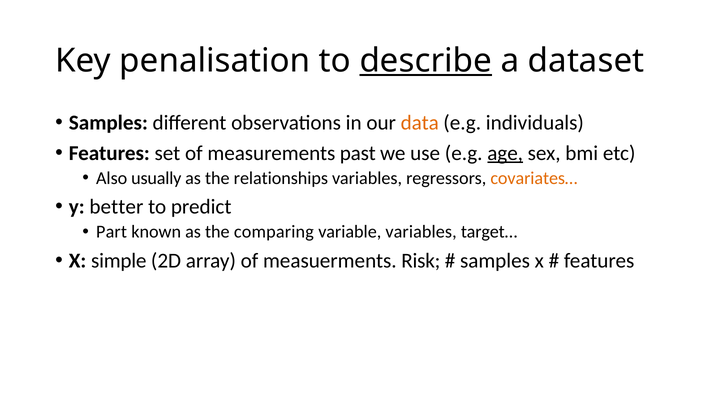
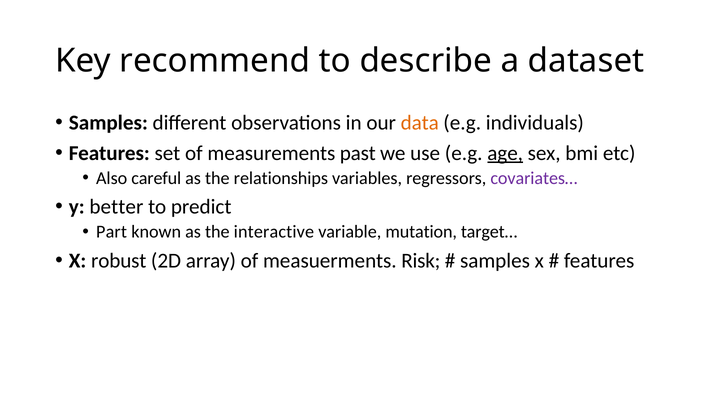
penalisation: penalisation -> recommend
describe underline: present -> none
usually: usually -> careful
covariates… colour: orange -> purple
comparing: comparing -> interactive
variable variables: variables -> mutation
simple: simple -> robust
